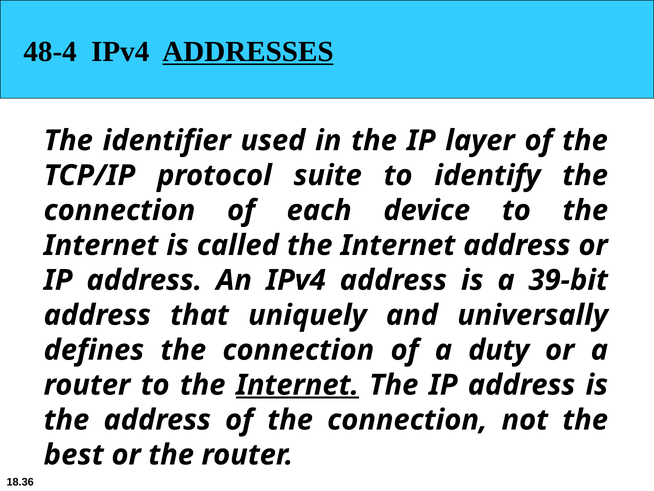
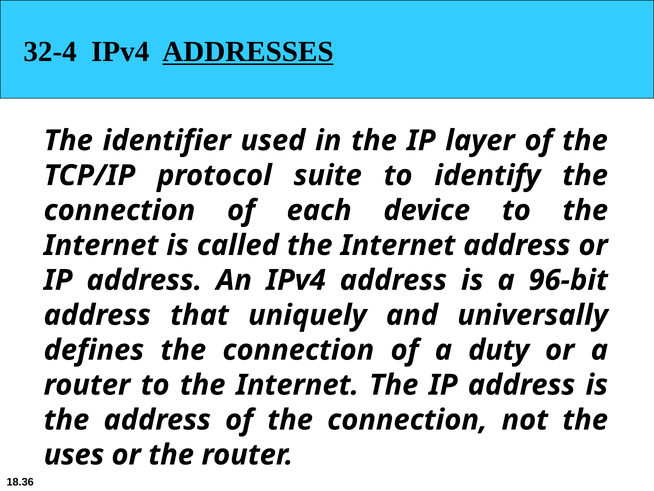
48-4: 48-4 -> 32-4
39-bit: 39-bit -> 96-bit
Internet at (297, 385) underline: present -> none
best: best -> uses
